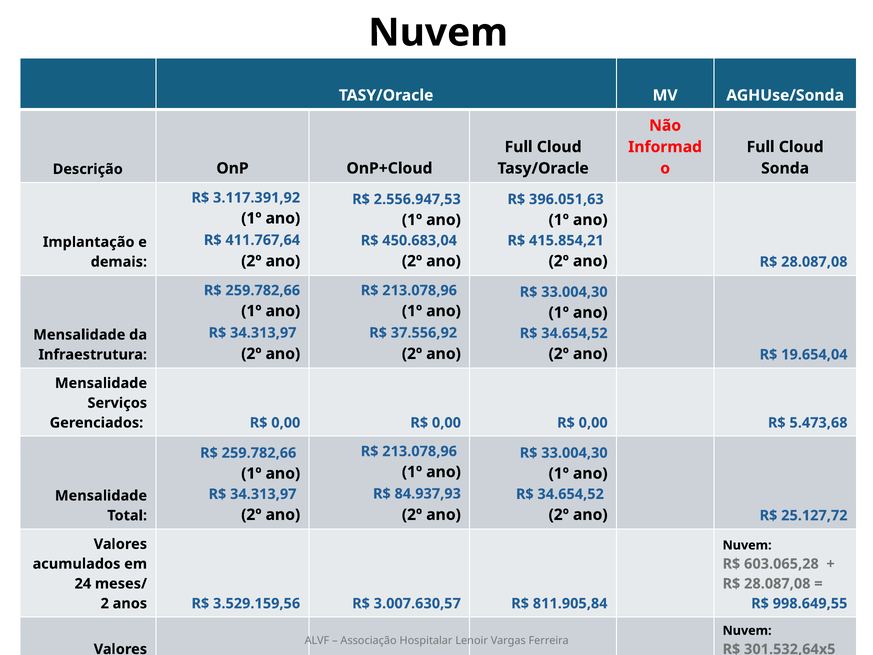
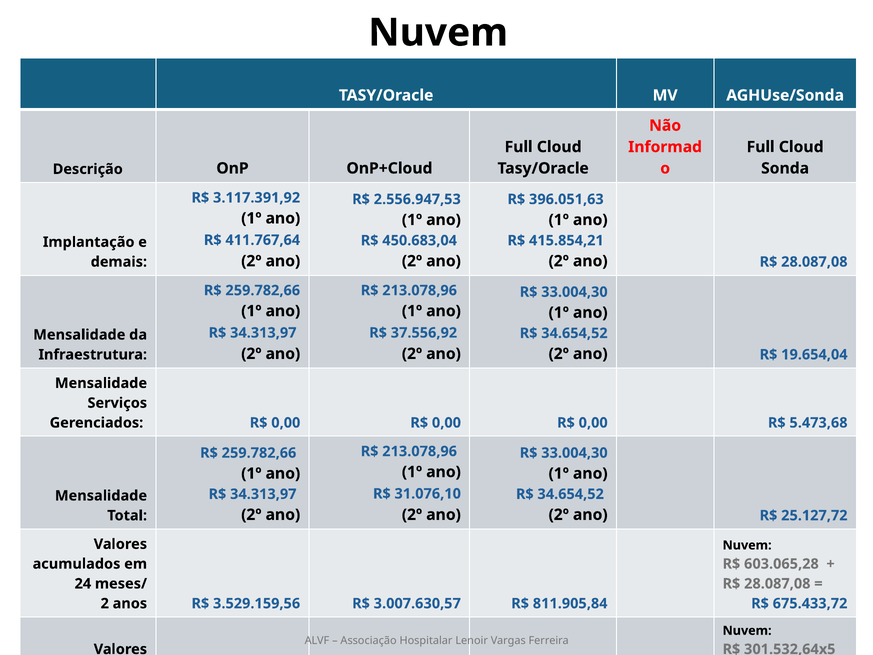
84.937,93: 84.937,93 -> 31.076,10
998.649,55: 998.649,55 -> 675.433,72
